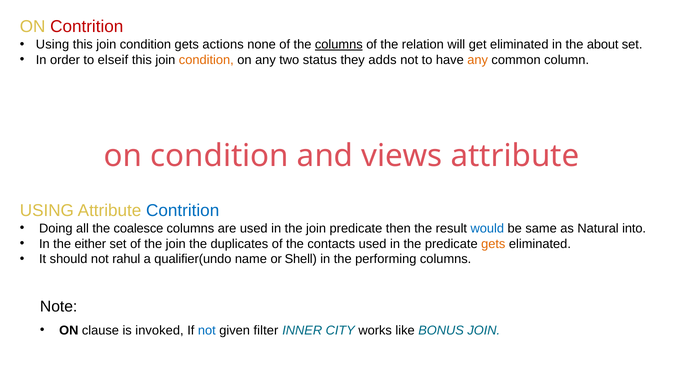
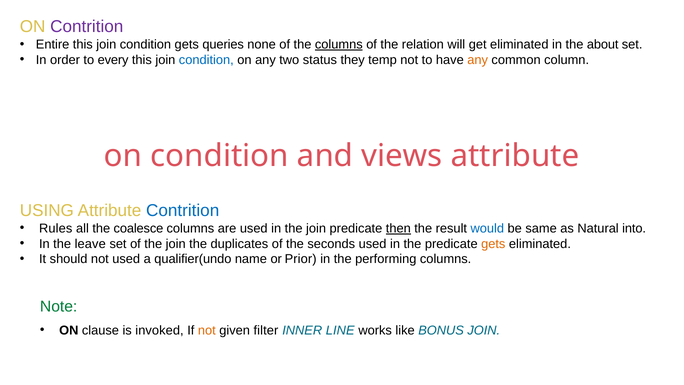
Contrition at (87, 27) colour: red -> purple
Using at (53, 44): Using -> Entire
actions: actions -> queries
elseif: elseif -> every
condition at (206, 60) colour: orange -> blue
adds: adds -> temp
Doing: Doing -> Rules
then underline: none -> present
either: either -> leave
contacts: contacts -> seconds
not rahul: rahul -> used
Shell: Shell -> Prior
Note colour: black -> green
not at (207, 330) colour: blue -> orange
CITY: CITY -> LINE
